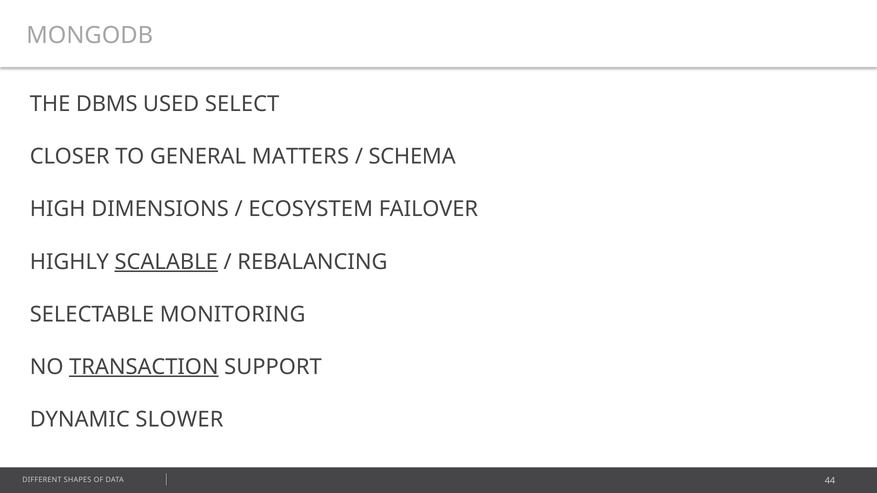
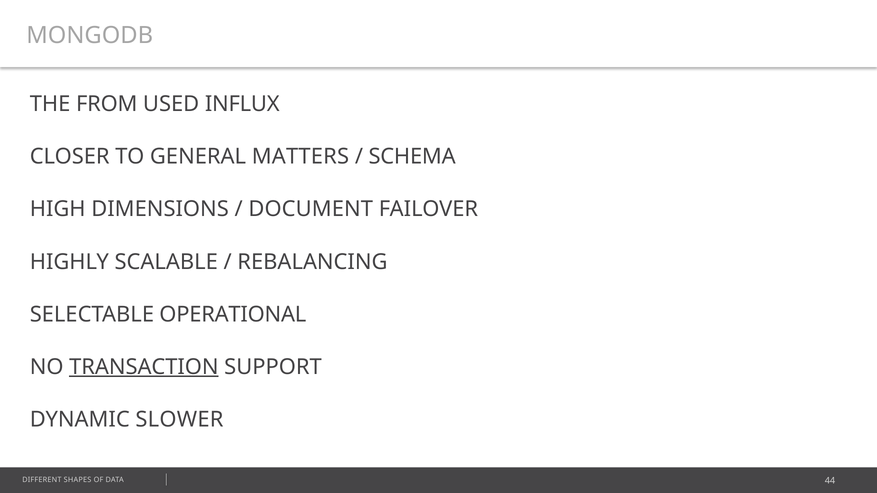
DBMS: DBMS -> FROM
SELECT: SELECT -> INFLUX
ECOSYSTEM: ECOSYSTEM -> DOCUMENT
SCALABLE underline: present -> none
MONITORING: MONITORING -> OPERATIONAL
